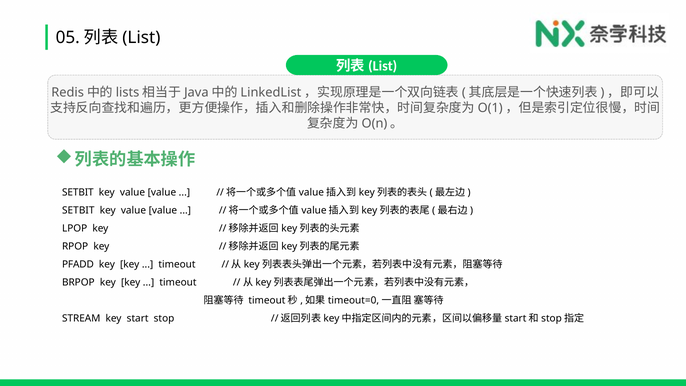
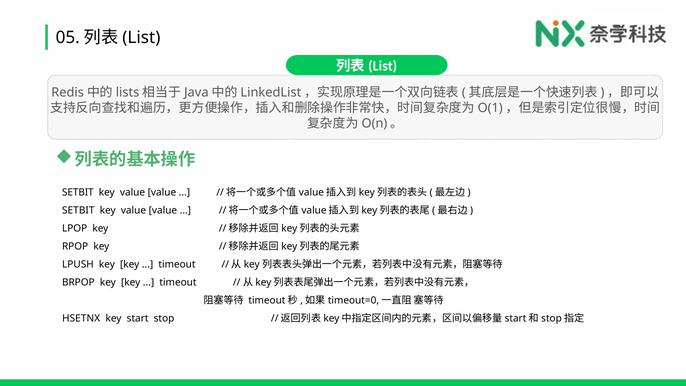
PFADD: PFADD -> LPUSH
STREAM: STREAM -> HSETNX
